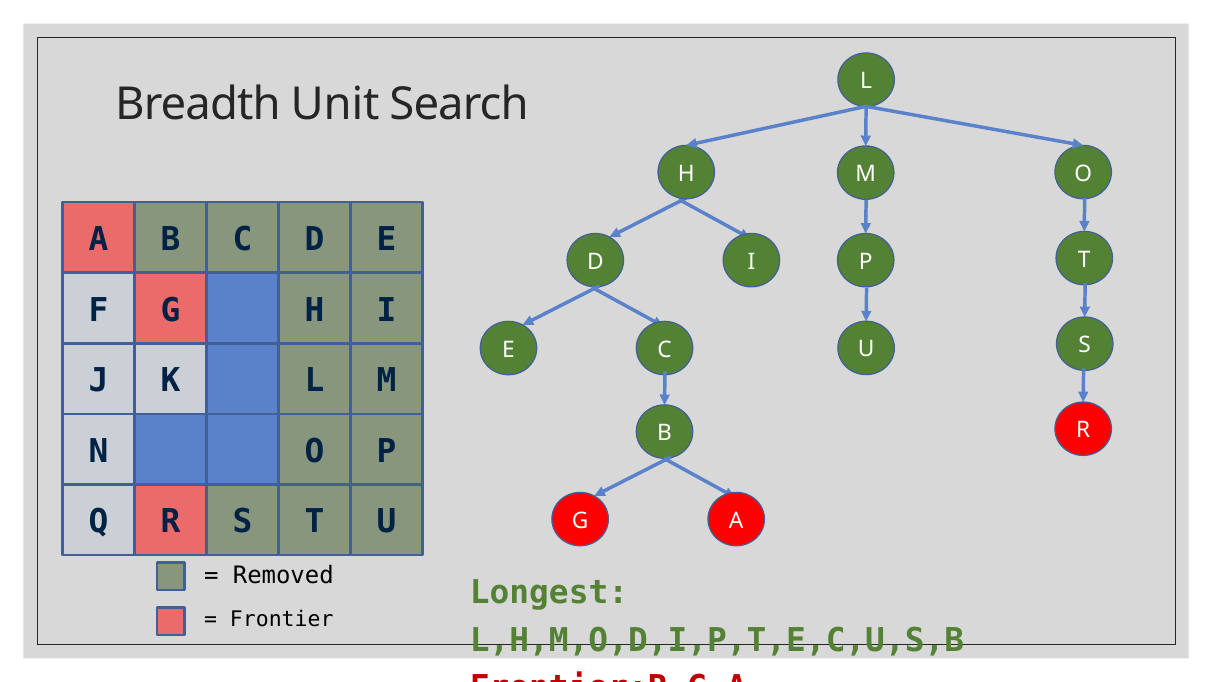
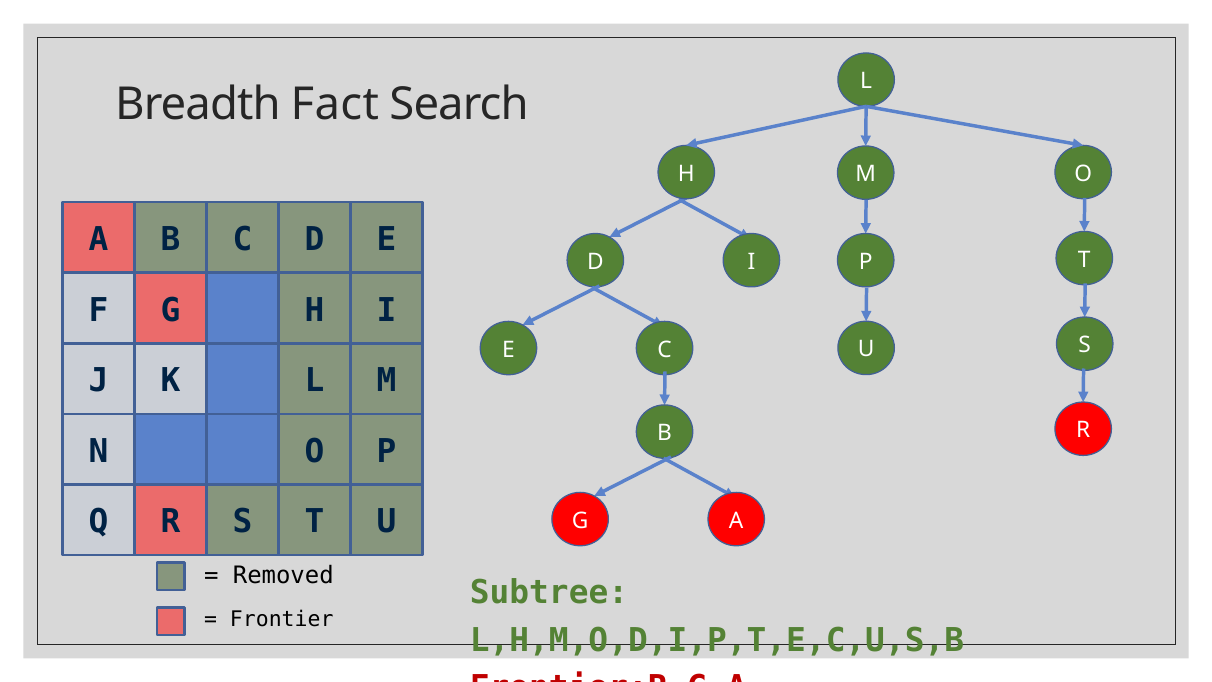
Unit: Unit -> Fact
Longest: Longest -> Subtree
